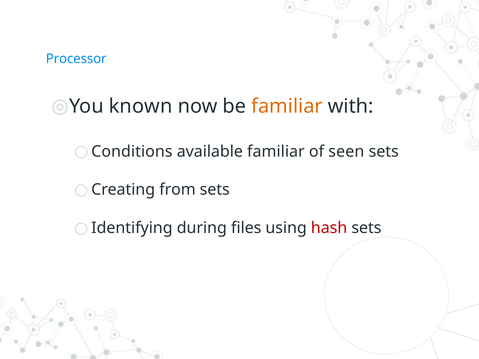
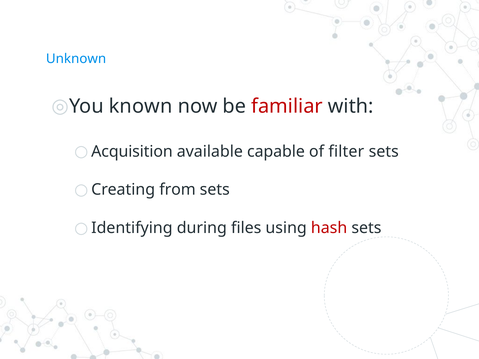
Processor: Processor -> Unknown
familiar at (287, 106) colour: orange -> red
Conditions: Conditions -> Acquisition
available familiar: familiar -> capable
seen: seen -> filter
